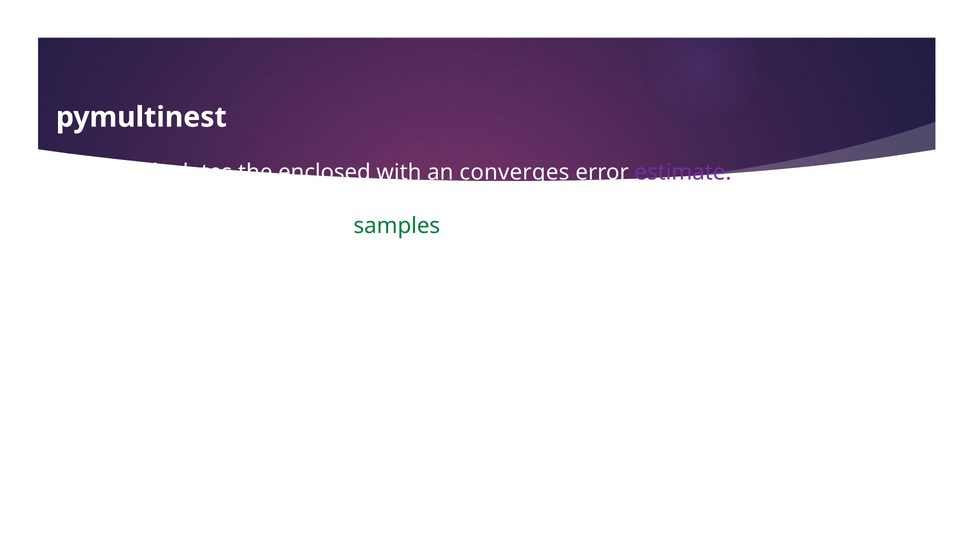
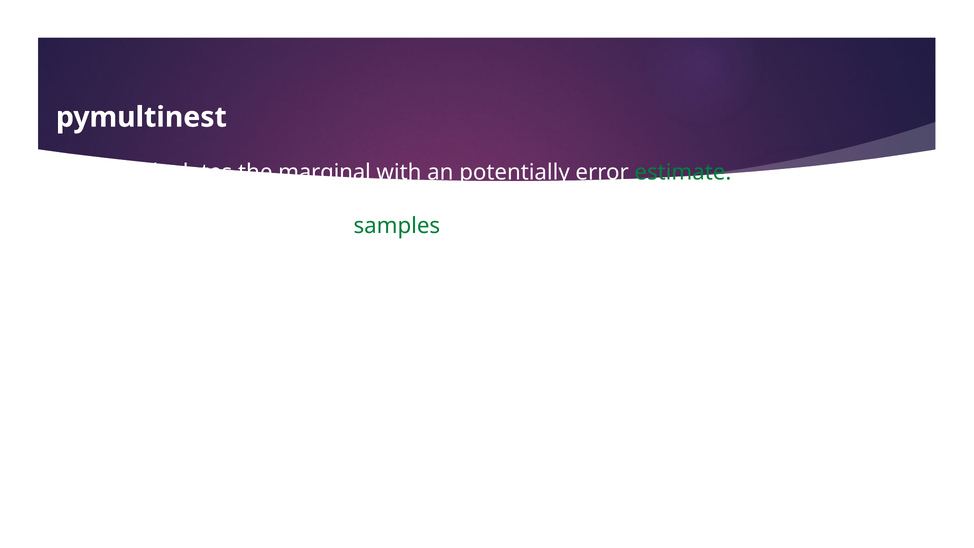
enclosed: enclosed -> marginal
converges: converges -> potentially
estimate colour: purple -> green
